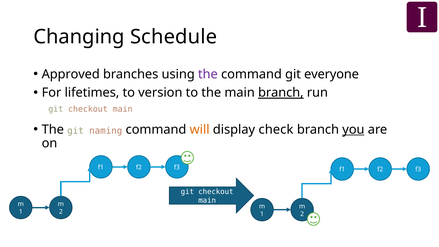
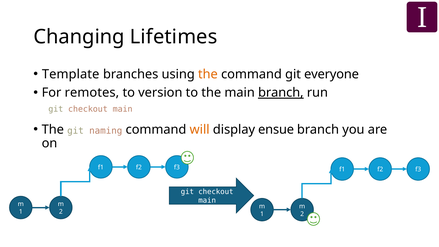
Schedule: Schedule -> Lifetimes
Approved: Approved -> Template
the at (208, 74) colour: purple -> orange
lifetimes: lifetimes -> remotes
check: check -> ensue
you underline: present -> none
